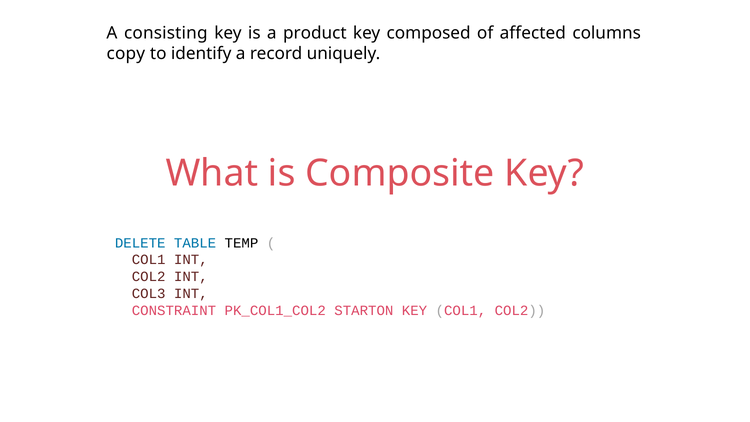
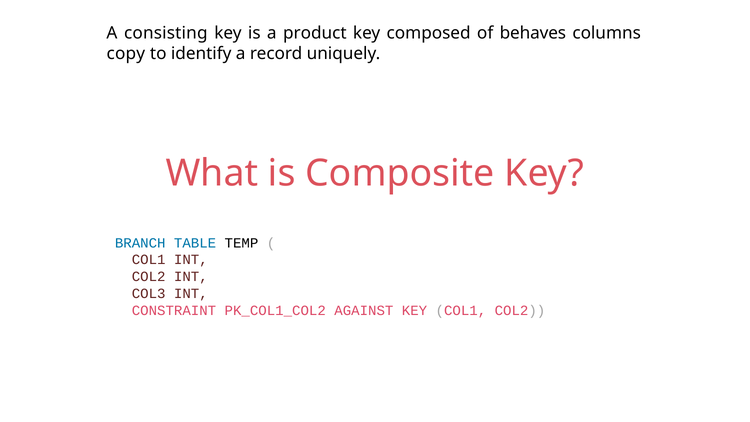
affected: affected -> behaves
DELETE: DELETE -> BRANCH
STARTON: STARTON -> AGAINST
